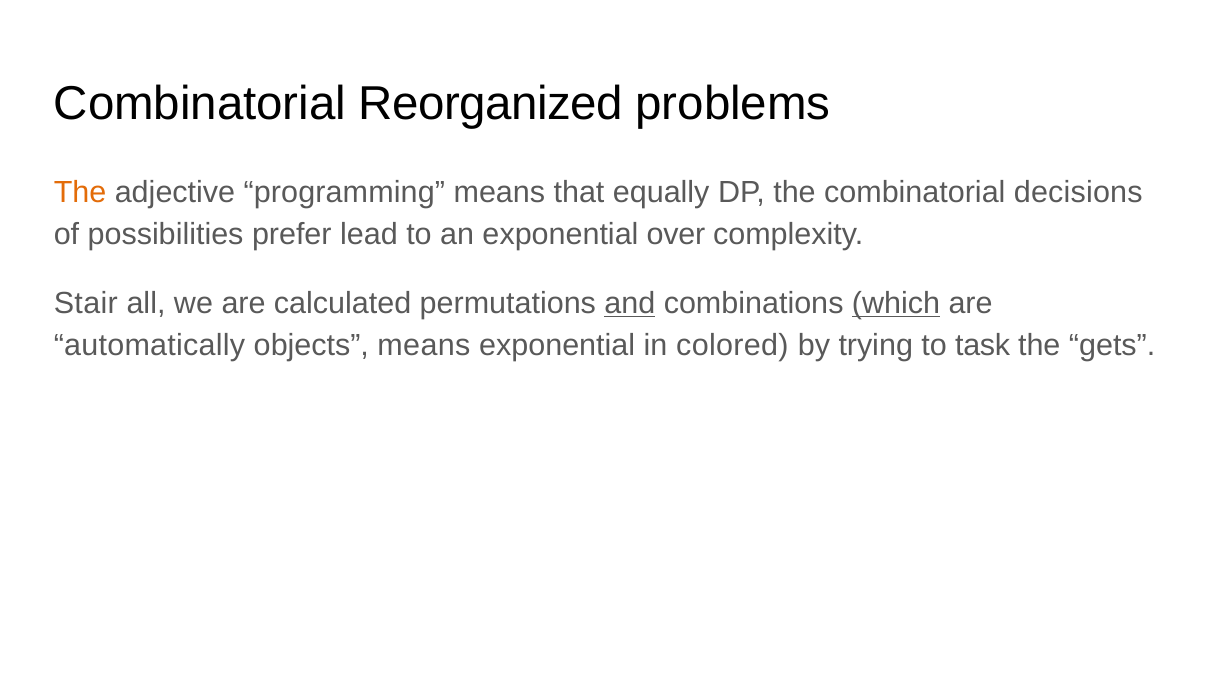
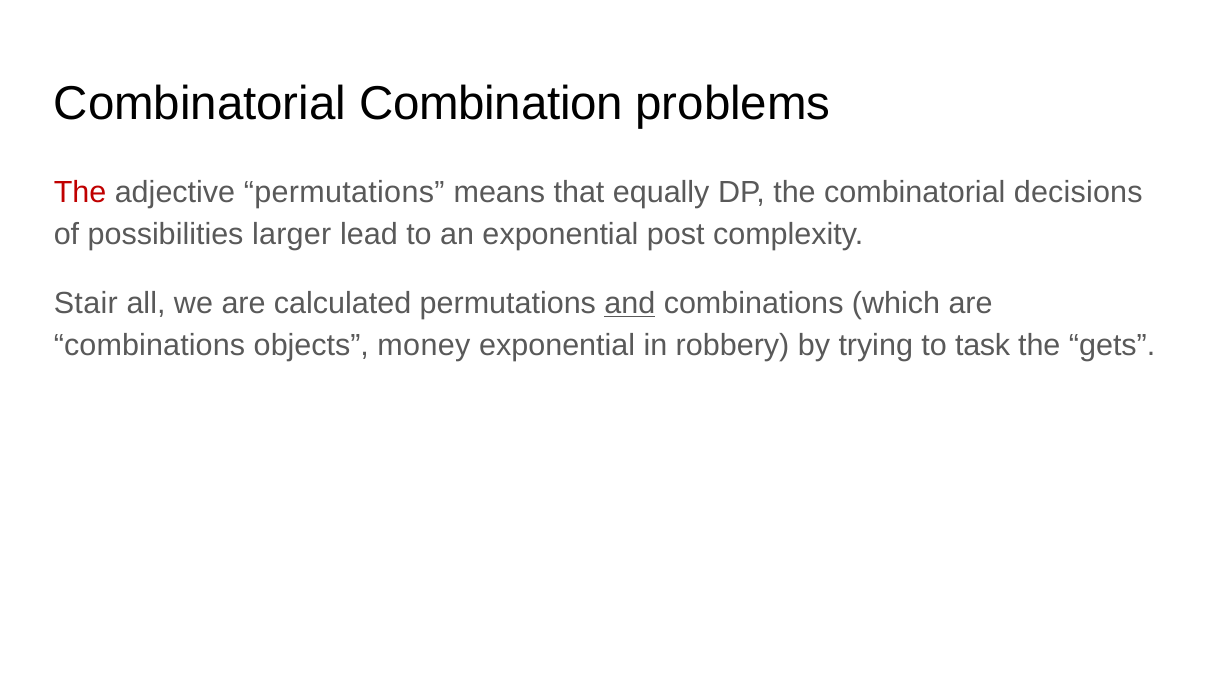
Reorganized: Reorganized -> Combination
The at (80, 192) colour: orange -> red
adjective programming: programming -> permutations
prefer: prefer -> larger
over: over -> post
which underline: present -> none
automatically at (149, 345): automatically -> combinations
objects means: means -> money
colored: colored -> robbery
